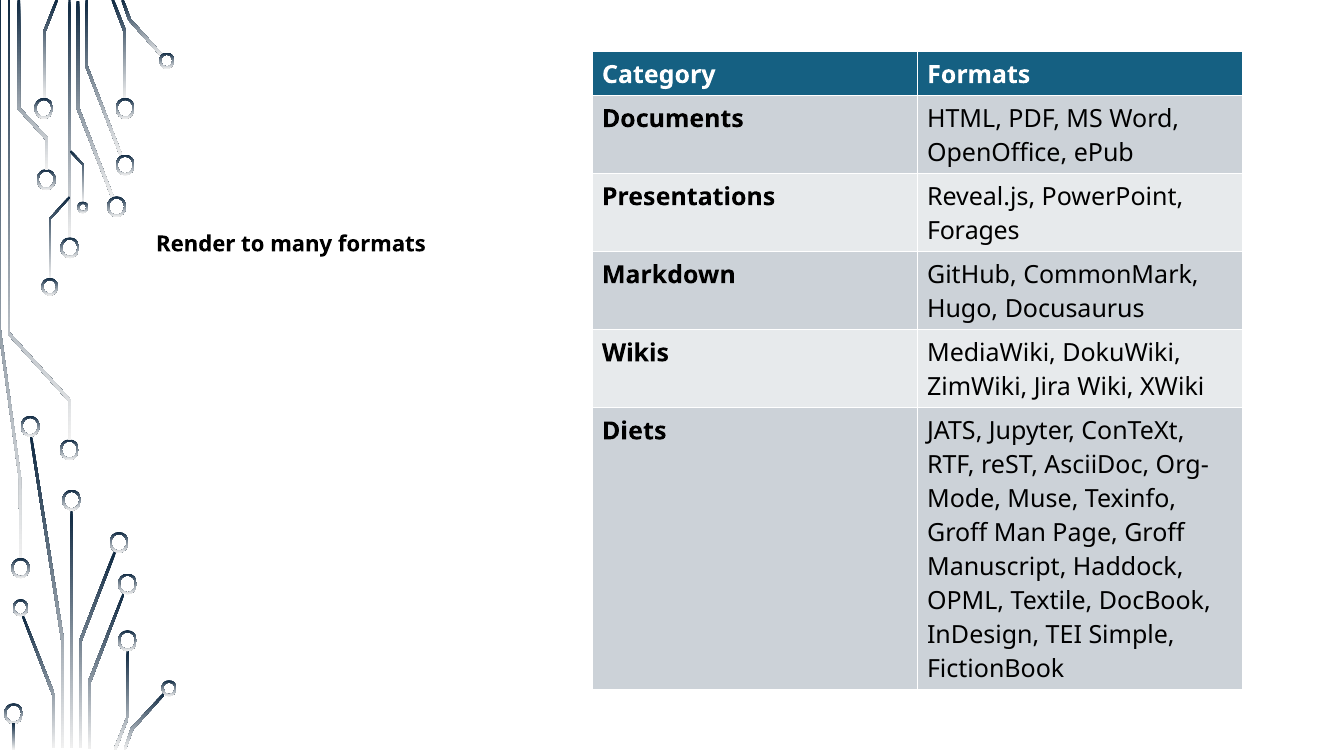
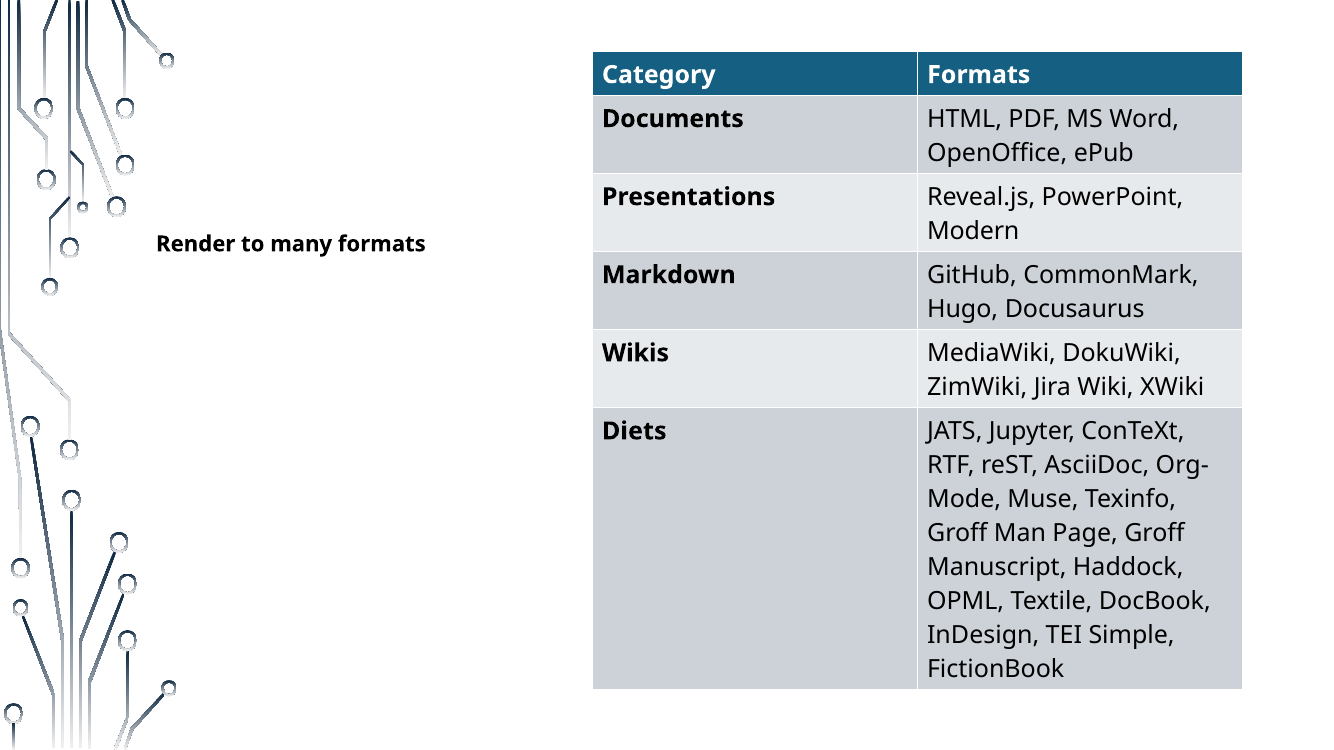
Forages: Forages -> Modern
